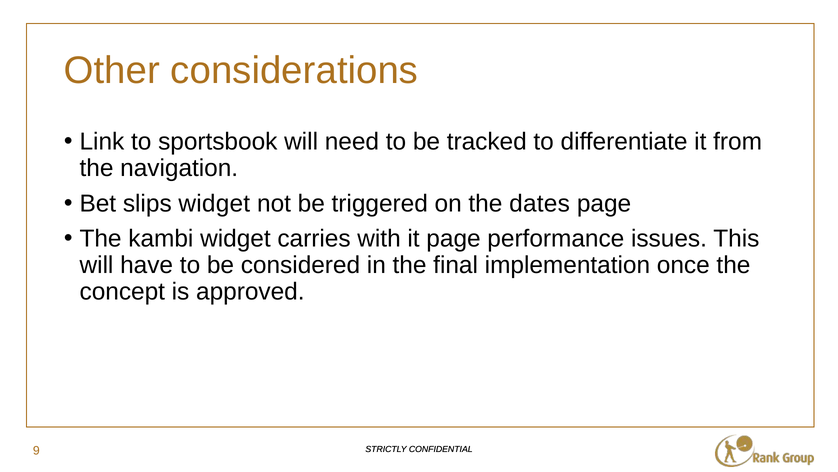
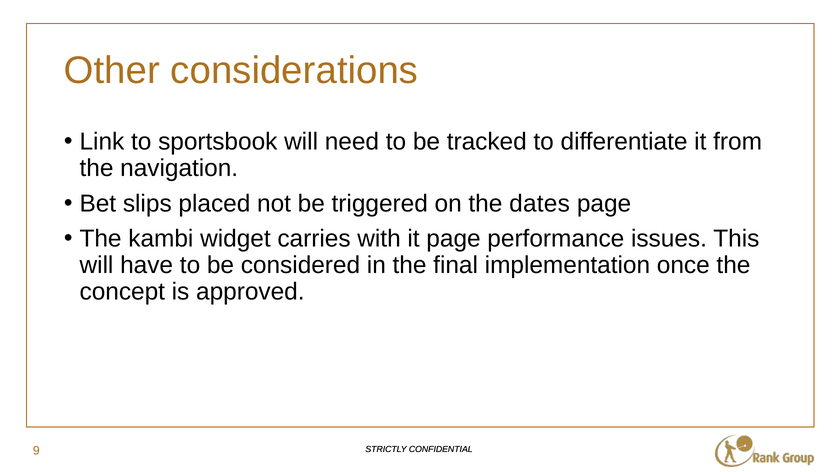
slips widget: widget -> placed
